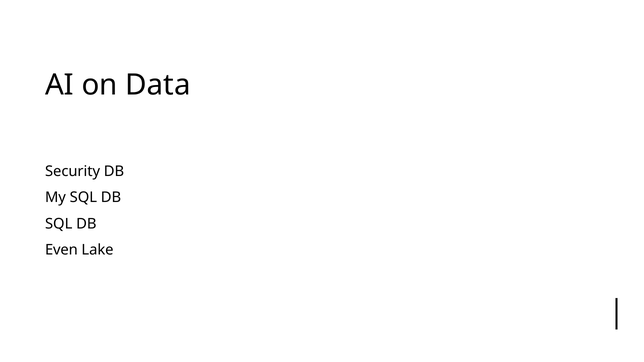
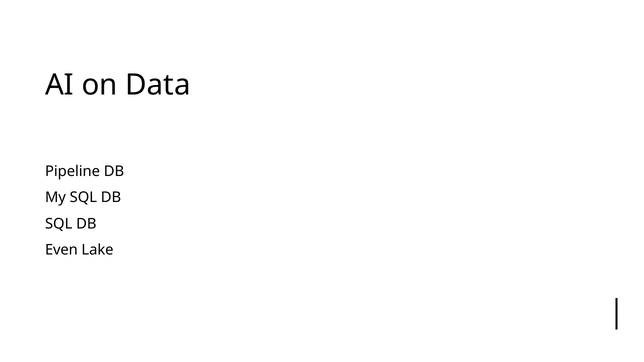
Security: Security -> Pipeline
